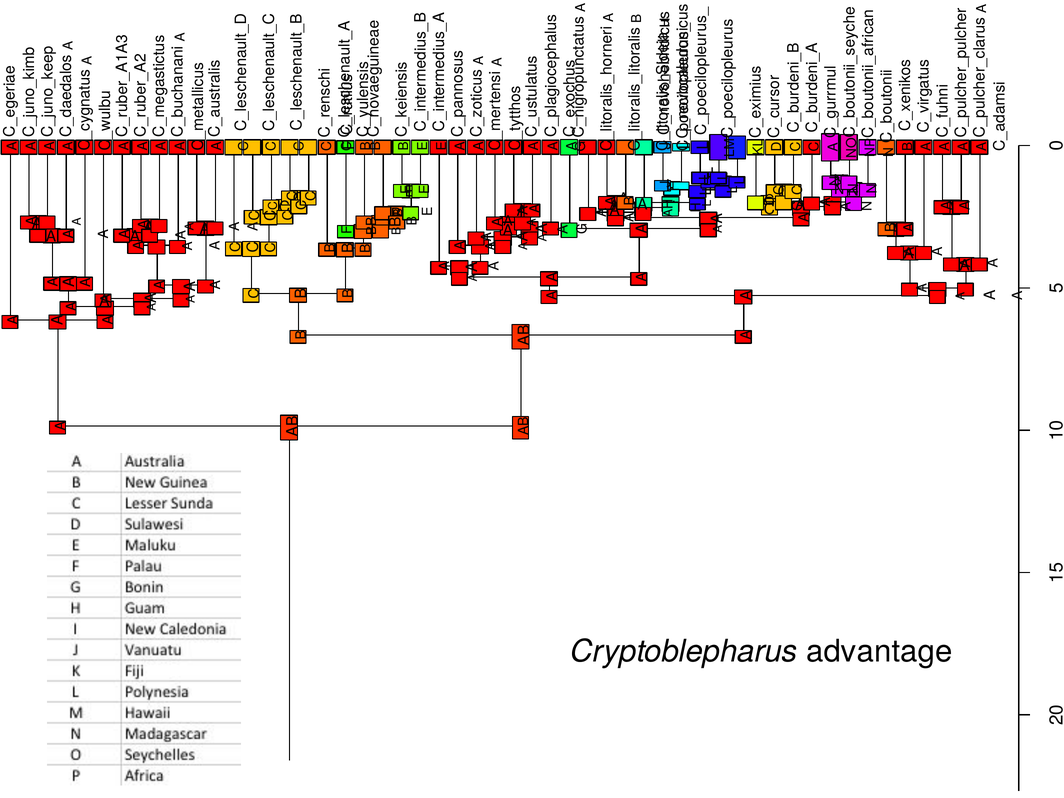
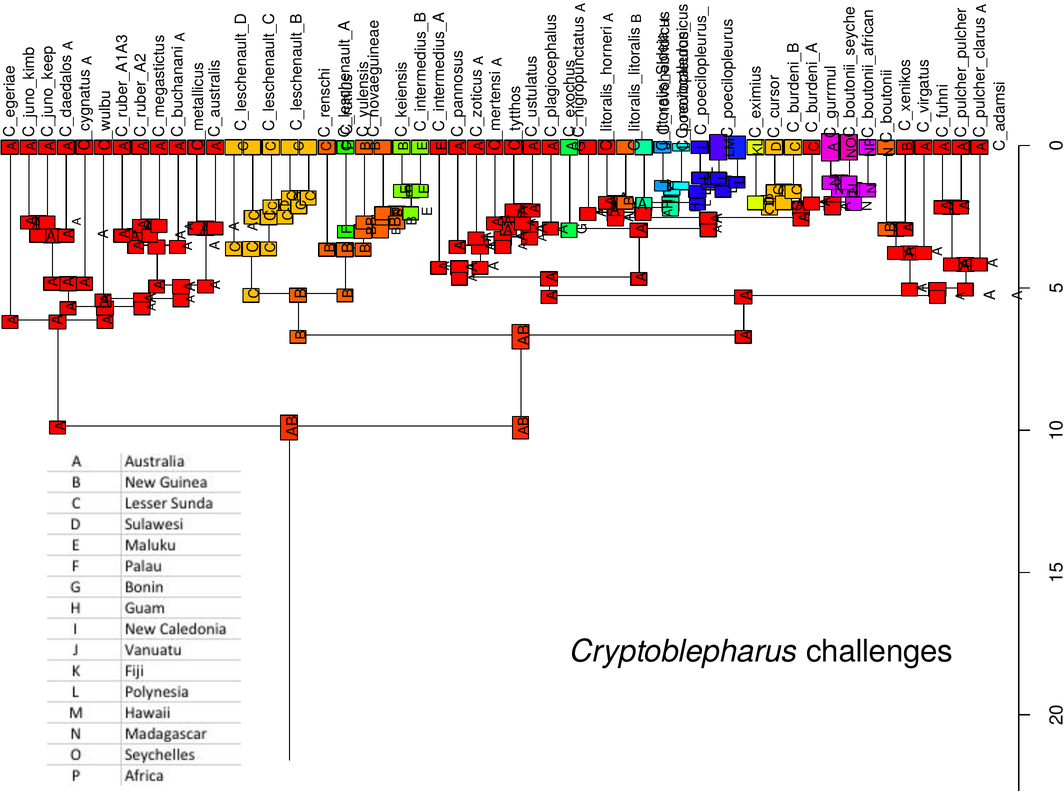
advantage: advantage -> challenges
